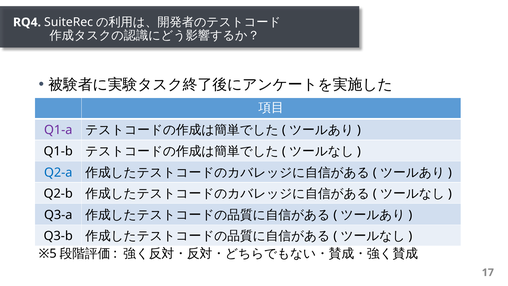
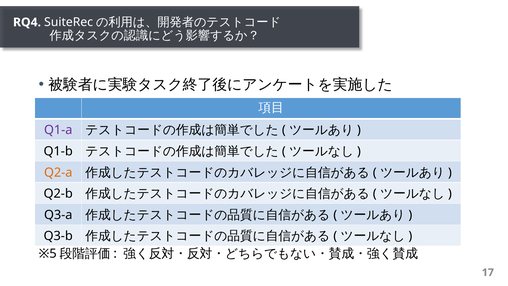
Q2-a colour: blue -> orange
